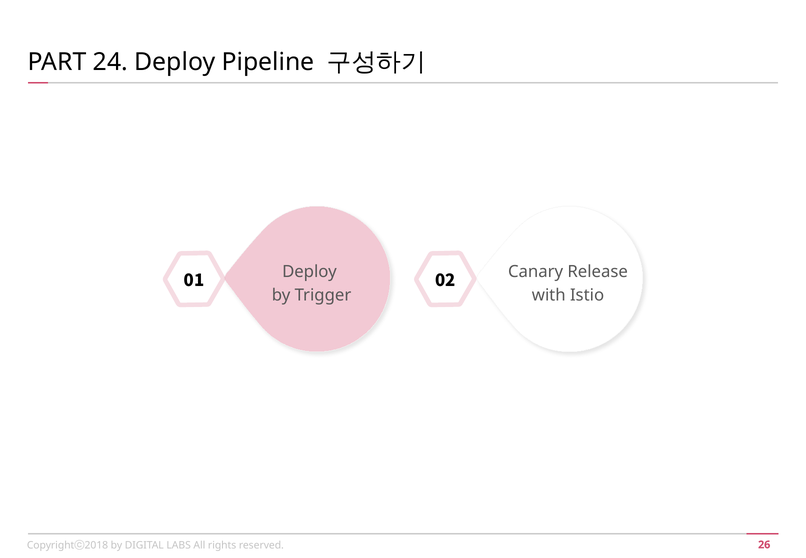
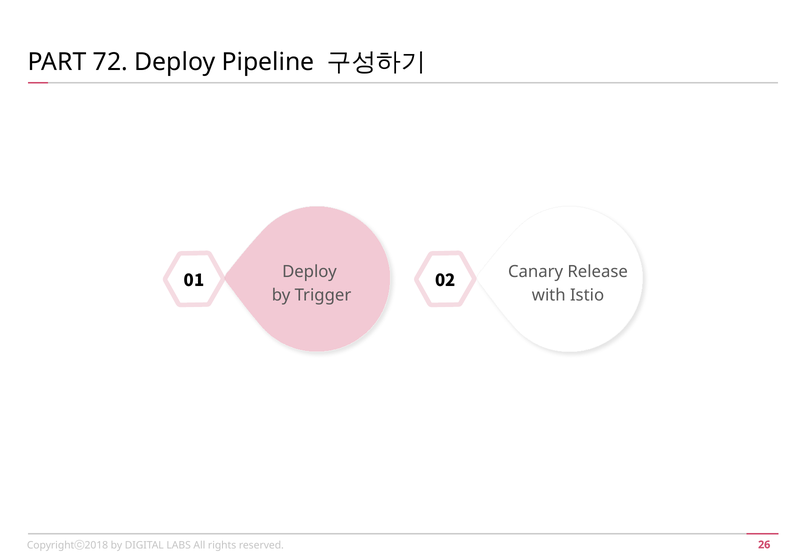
24: 24 -> 72
